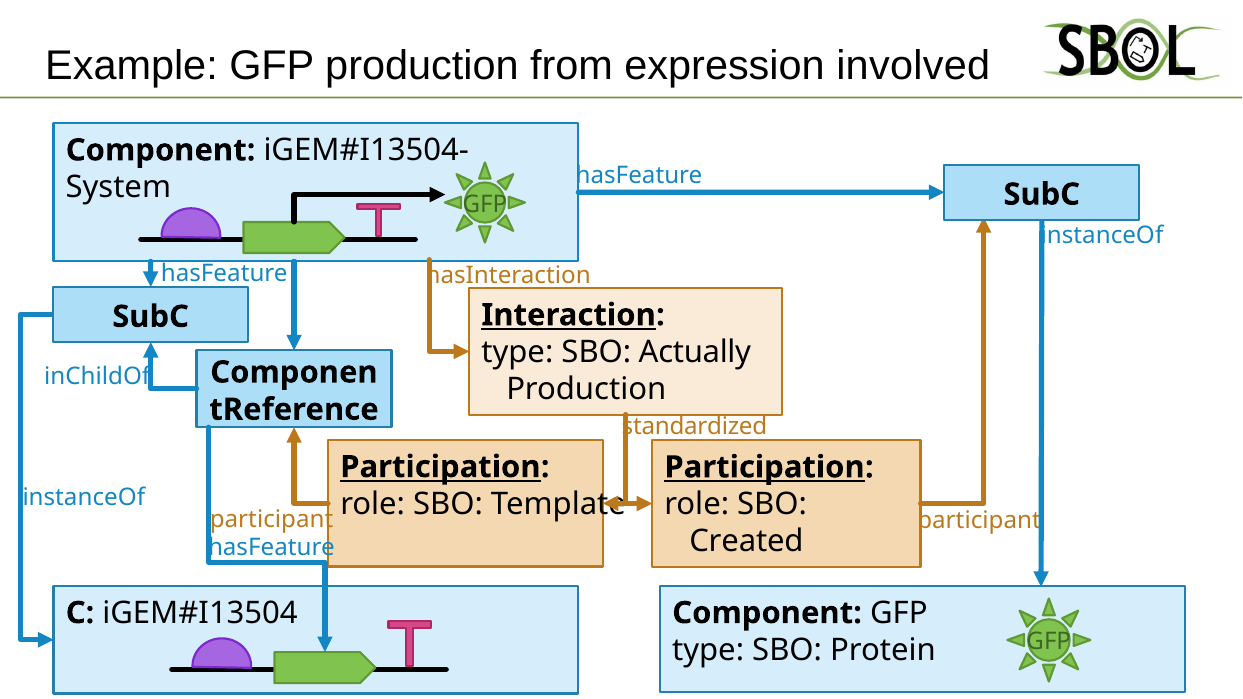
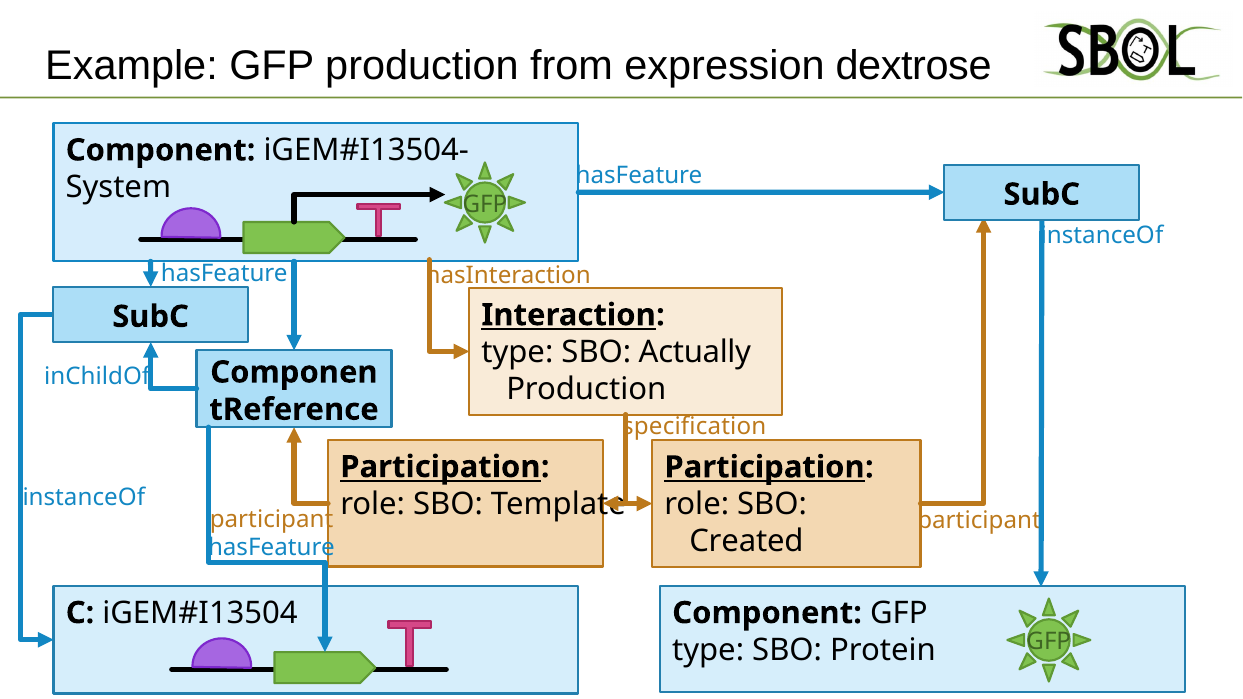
involved: involved -> dextrose
standardized: standardized -> specification
